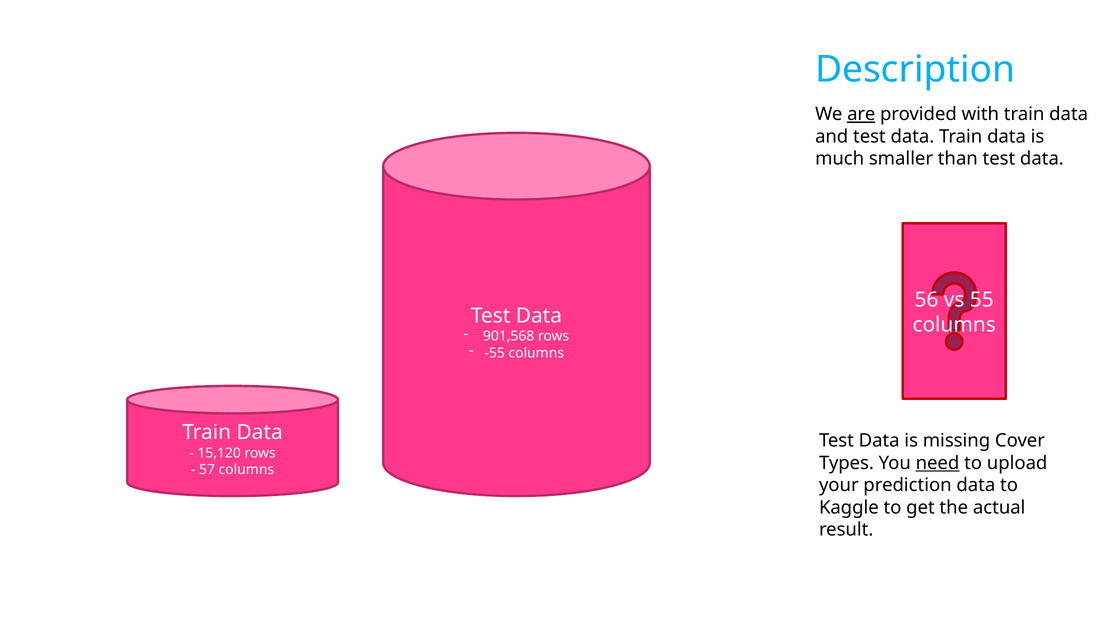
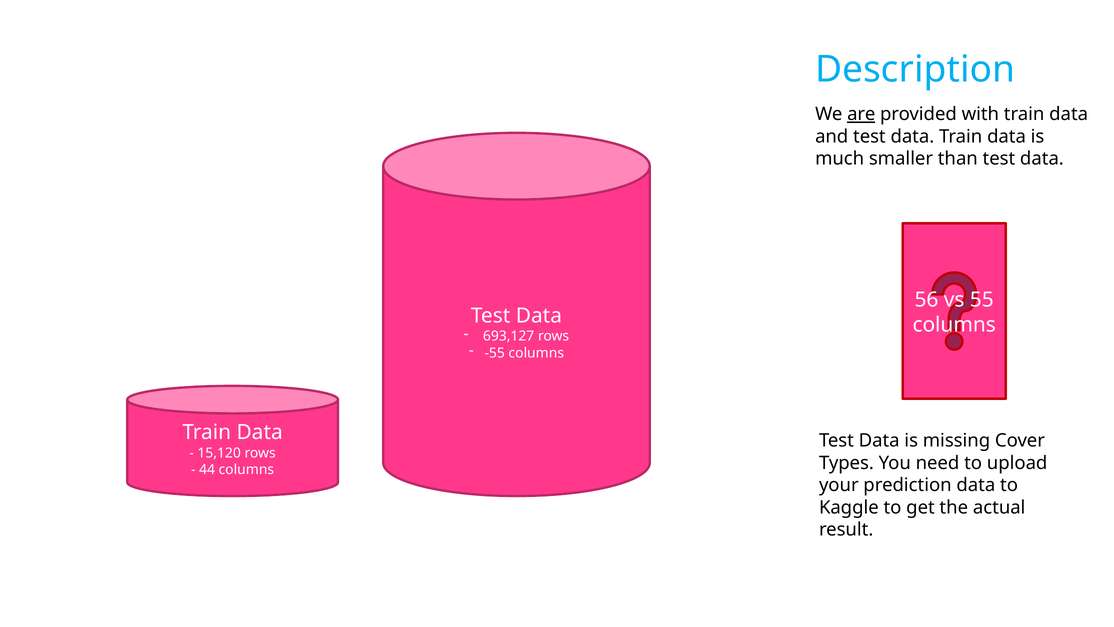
901,568: 901,568 -> 693,127
need underline: present -> none
57: 57 -> 44
